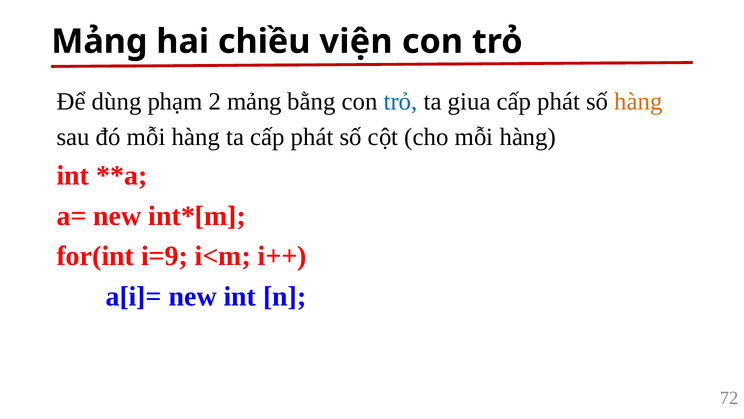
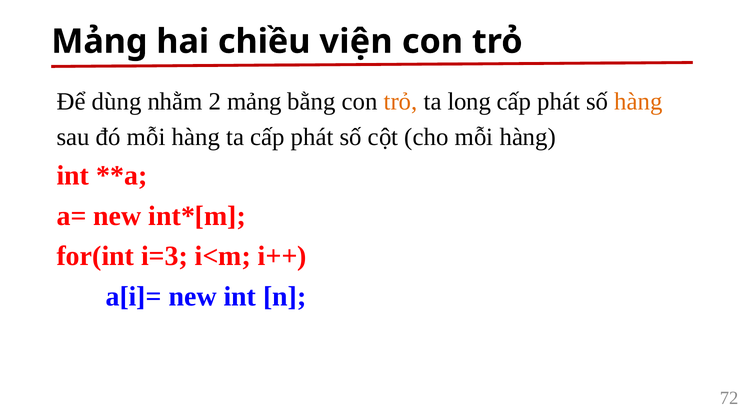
phạm: phạm -> nhằm
trỏ at (401, 101) colour: blue -> orange
giua: giua -> long
i=9: i=9 -> i=3
